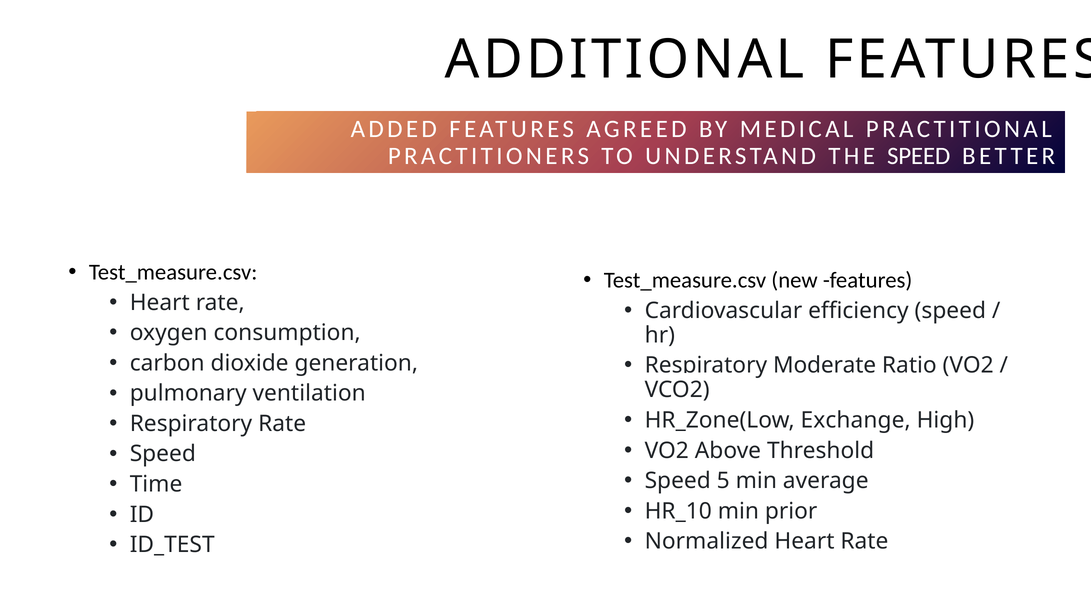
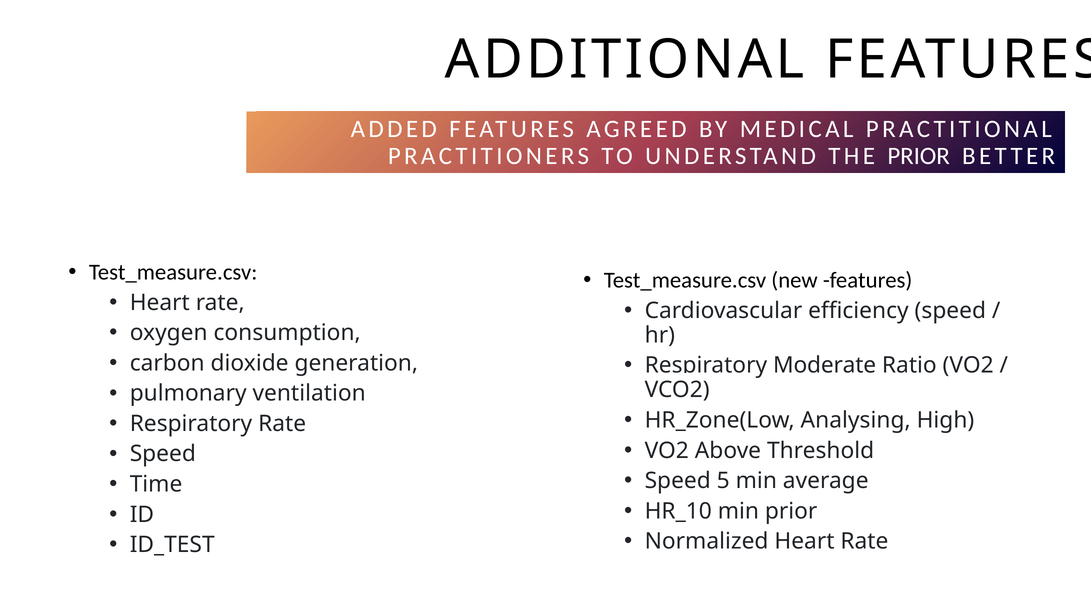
THE SPEED: SPEED -> PRIOR
Exchange: Exchange -> Analysing
